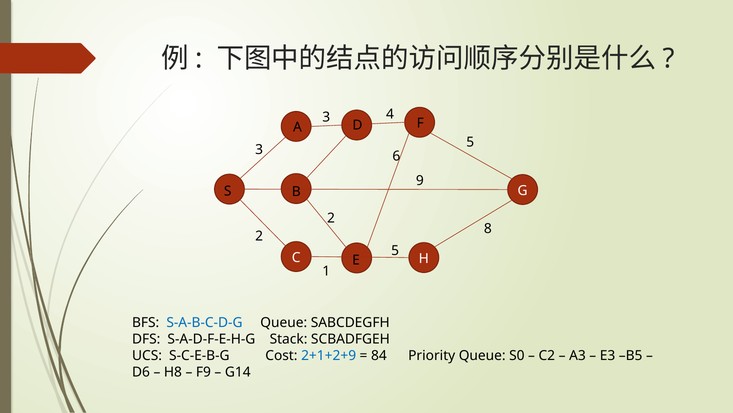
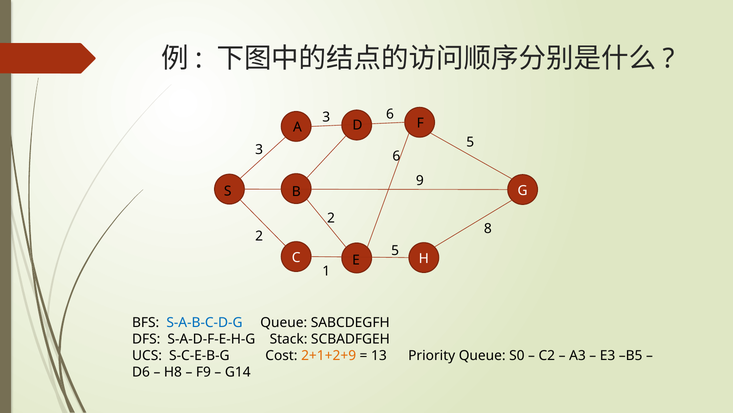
3 4: 4 -> 6
2+1+2+9 colour: blue -> orange
84: 84 -> 13
